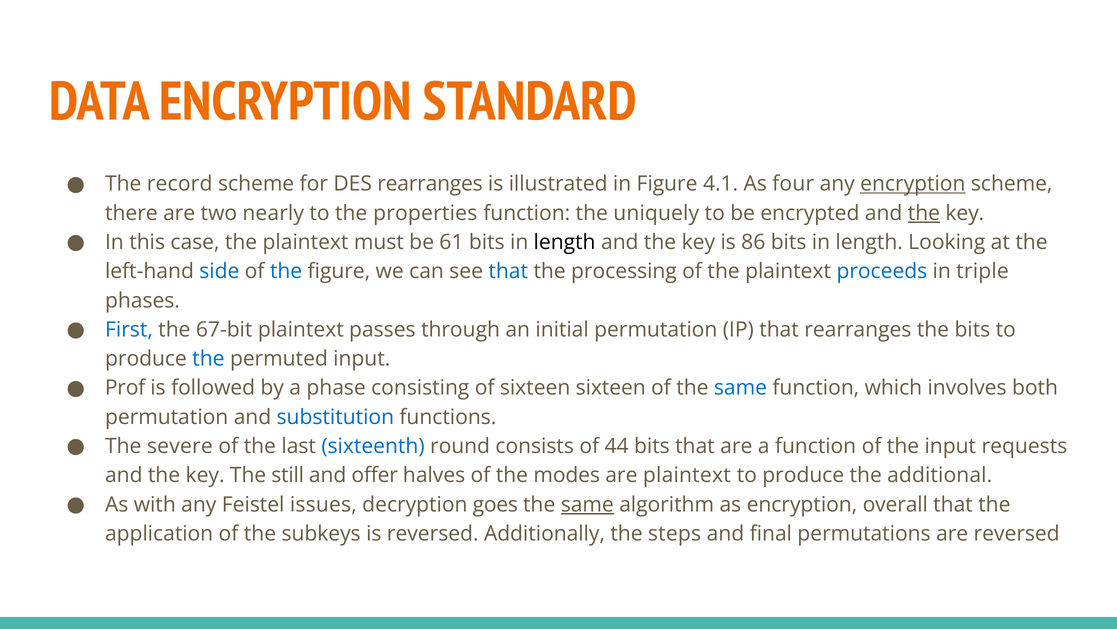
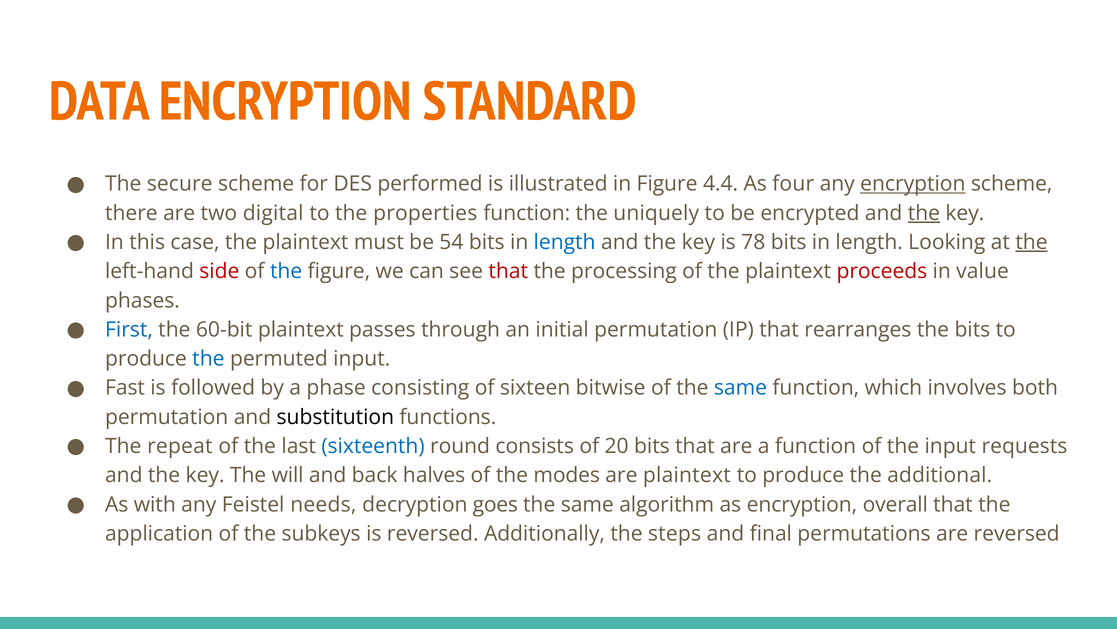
record: record -> secure
DES rearranges: rearranges -> performed
4.1: 4.1 -> 4.4
nearly: nearly -> digital
61: 61 -> 54
length at (565, 242) colour: black -> blue
86: 86 -> 78
the at (1032, 242) underline: none -> present
side colour: blue -> red
that at (508, 271) colour: blue -> red
proceeds colour: blue -> red
triple: triple -> value
67-bit: 67-bit -> 60-bit
Prof: Prof -> Fast
sixteen sixteen: sixteen -> bitwise
substitution colour: blue -> black
severe: severe -> repeat
44: 44 -> 20
still: still -> will
offer: offer -> back
issues: issues -> needs
same at (587, 504) underline: present -> none
